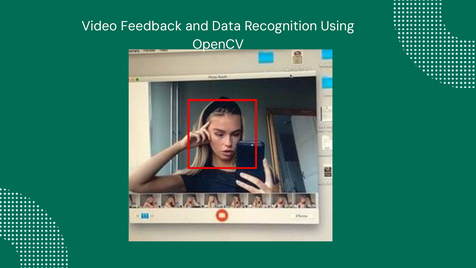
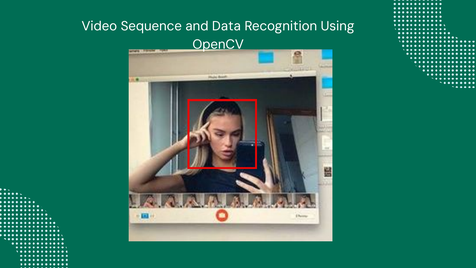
Feedback: Feedback -> Sequence
